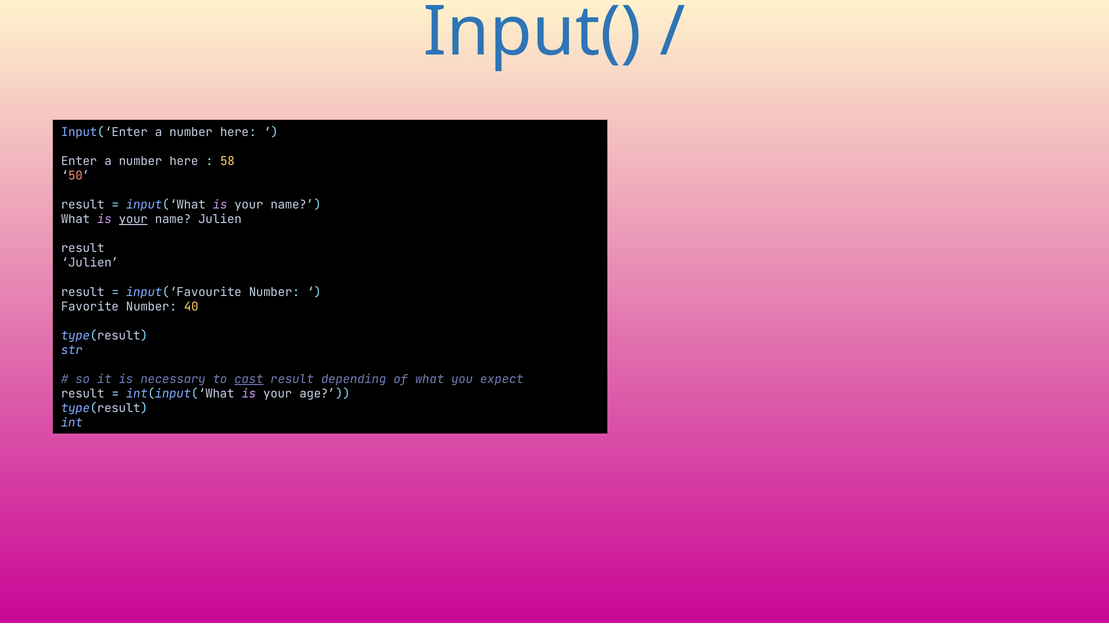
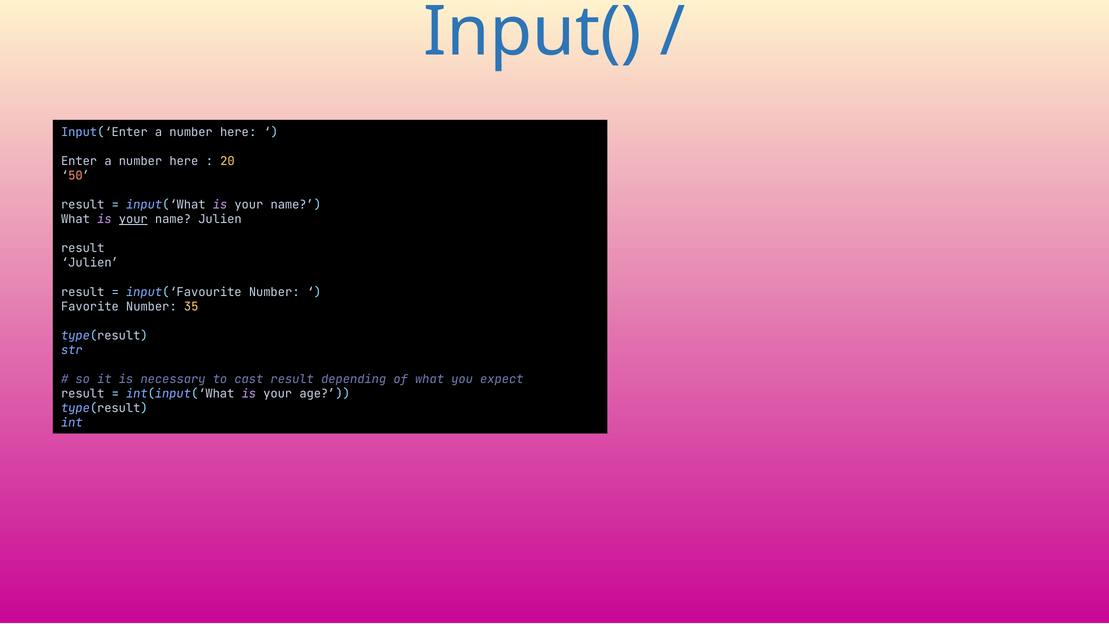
58: 58 -> 20
40: 40 -> 35
cast underline: present -> none
